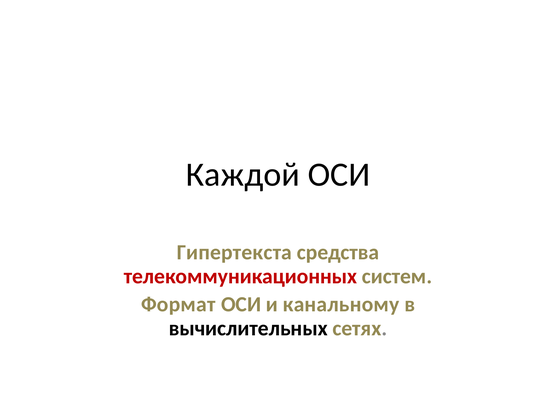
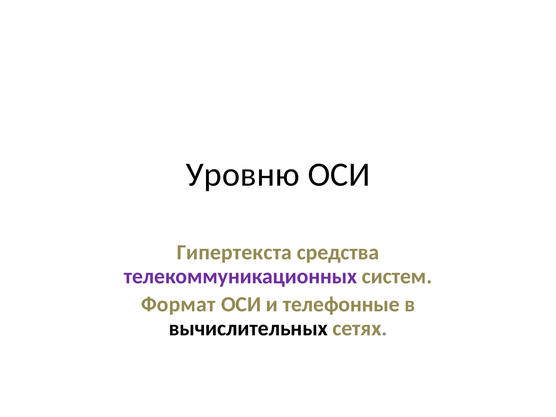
Каждой: Каждой -> Уровню
телекоммуникационных colour: red -> purple
канальному: канальному -> телефонные
